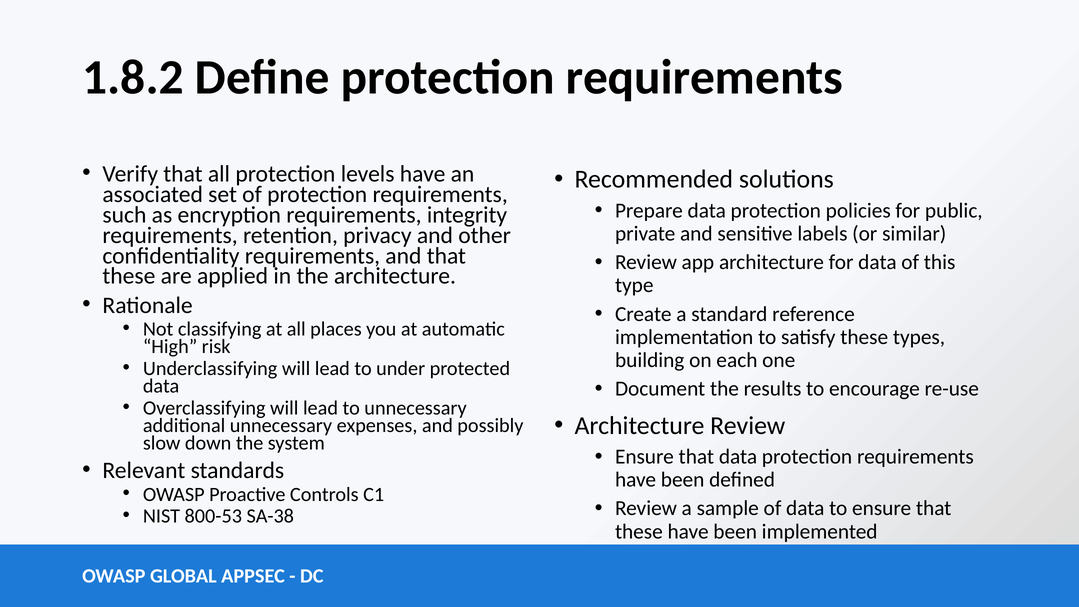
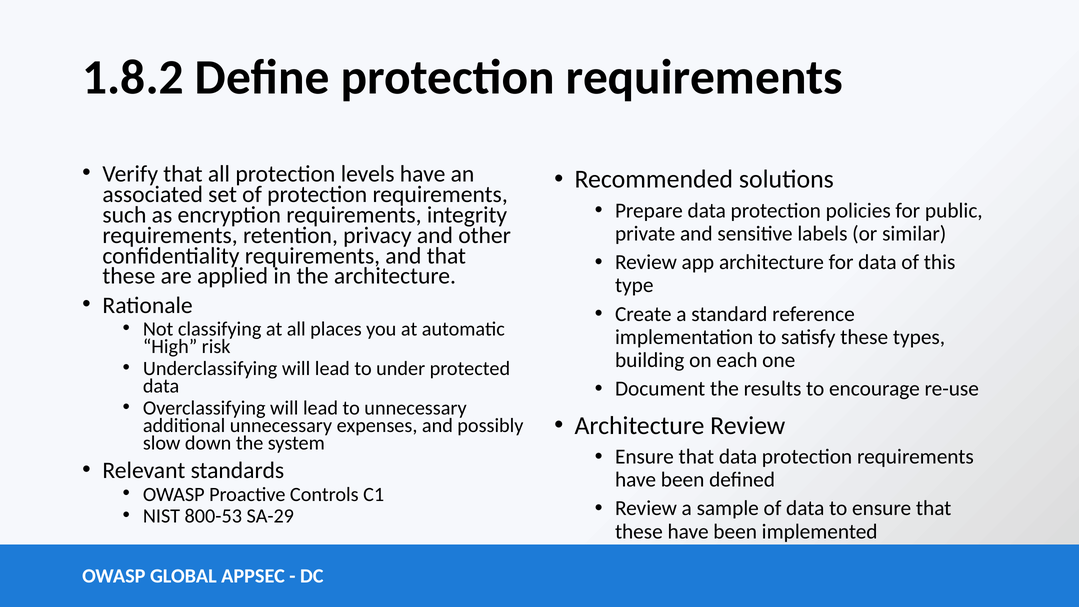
SA-38: SA-38 -> SA-29
